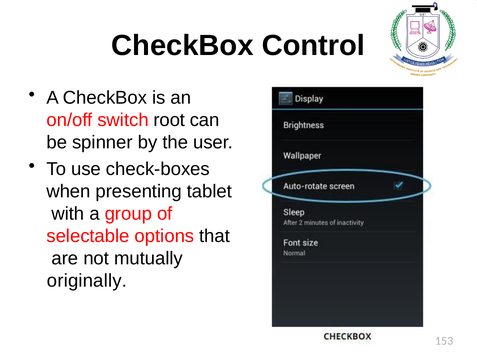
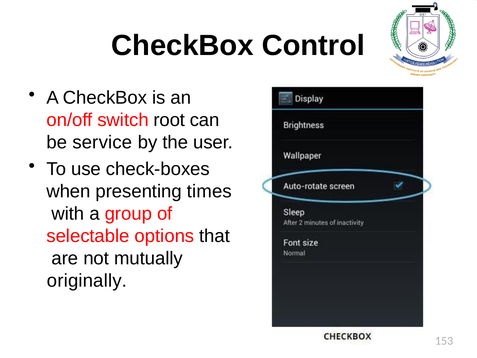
spinner: spinner -> service
tablet: tablet -> times
